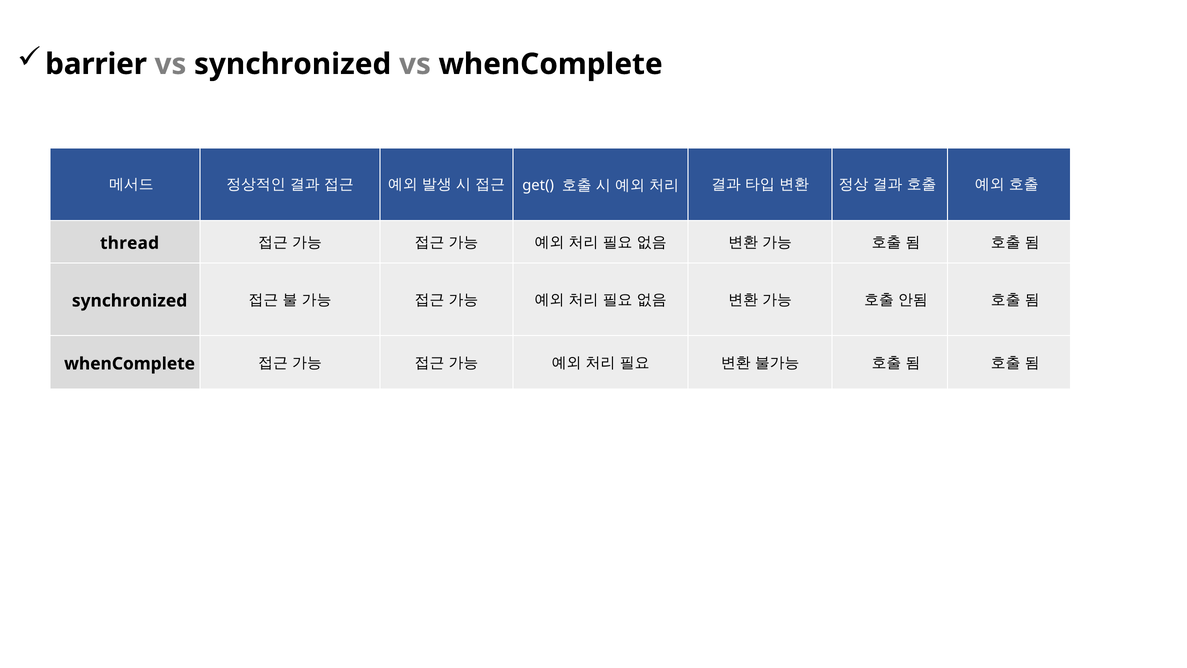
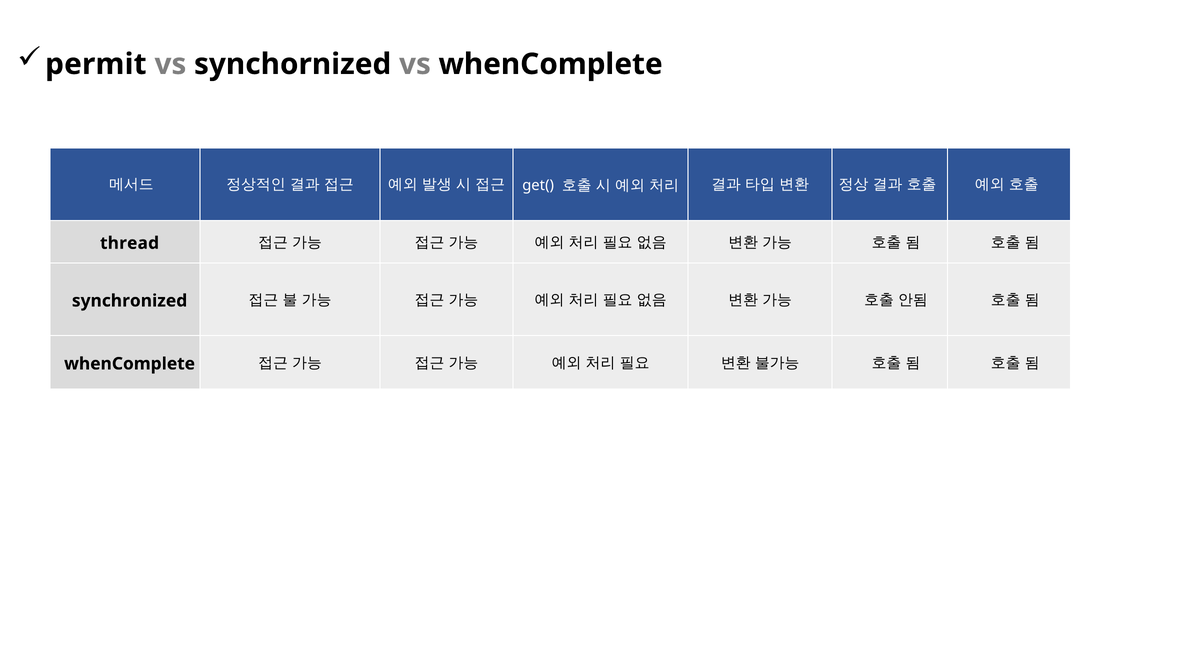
barrier: barrier -> permit
vs synchronized: synchronized -> synchornized
